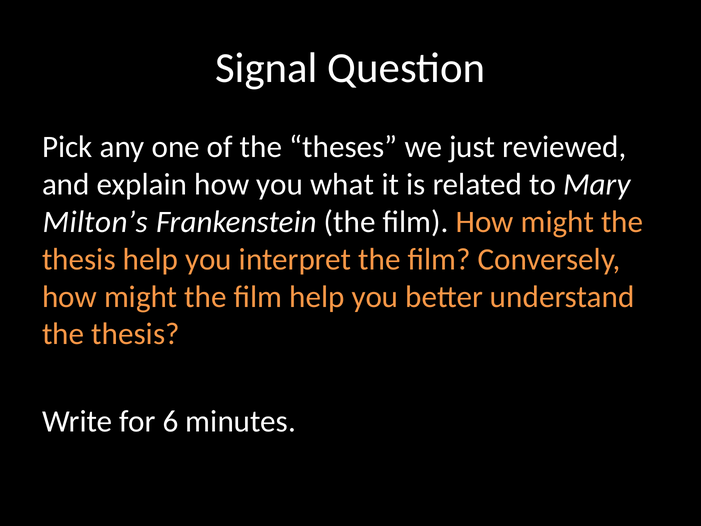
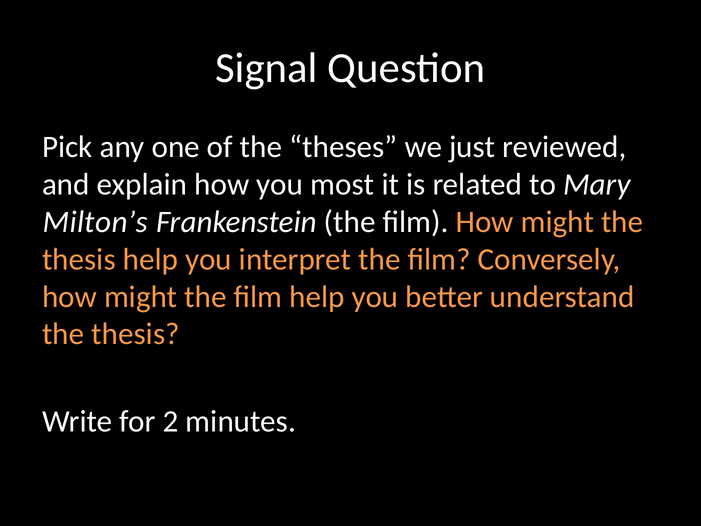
what: what -> most
6: 6 -> 2
